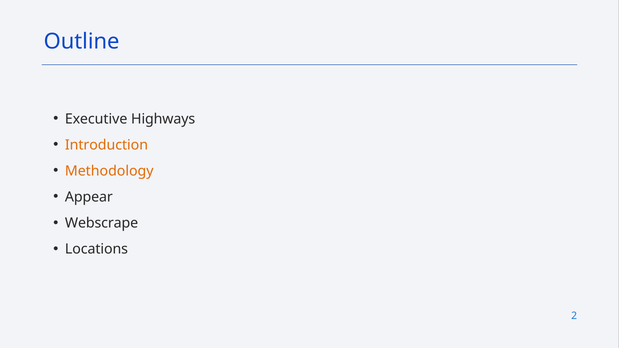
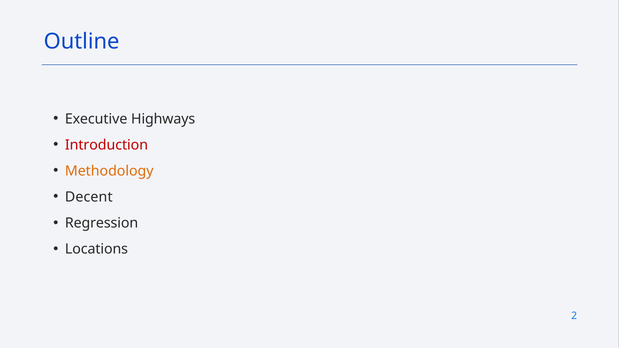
Introduction colour: orange -> red
Appear: Appear -> Decent
Webscrape: Webscrape -> Regression
